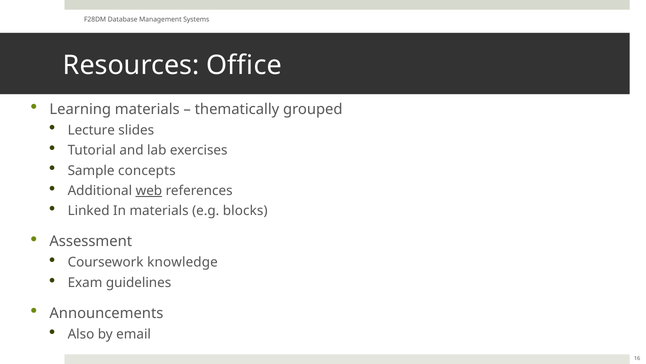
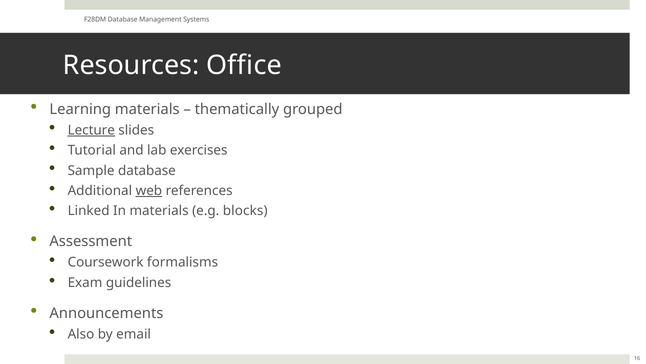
Lecture underline: none -> present
Sample concepts: concepts -> database
knowledge: knowledge -> formalisms
